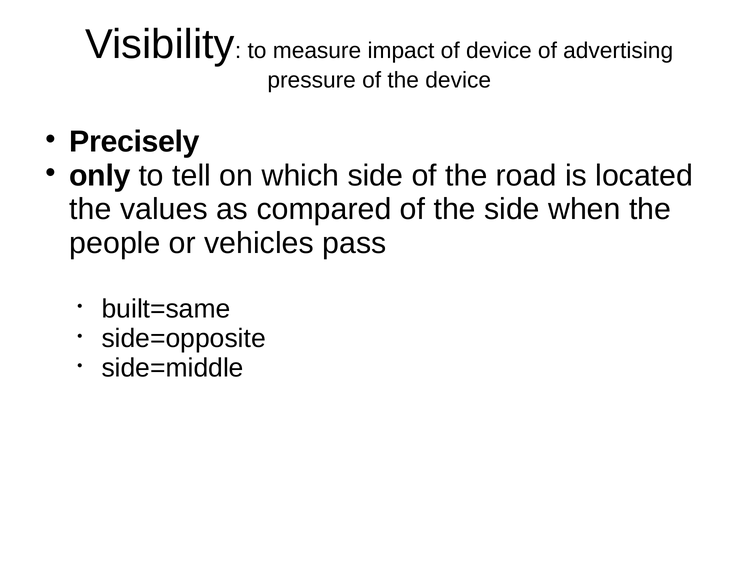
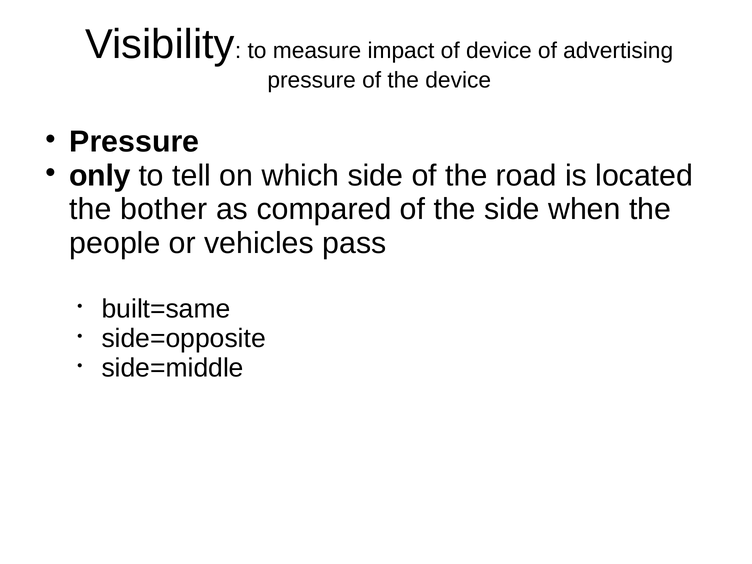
Precisely at (134, 142): Precisely -> Pressure
values: values -> bother
